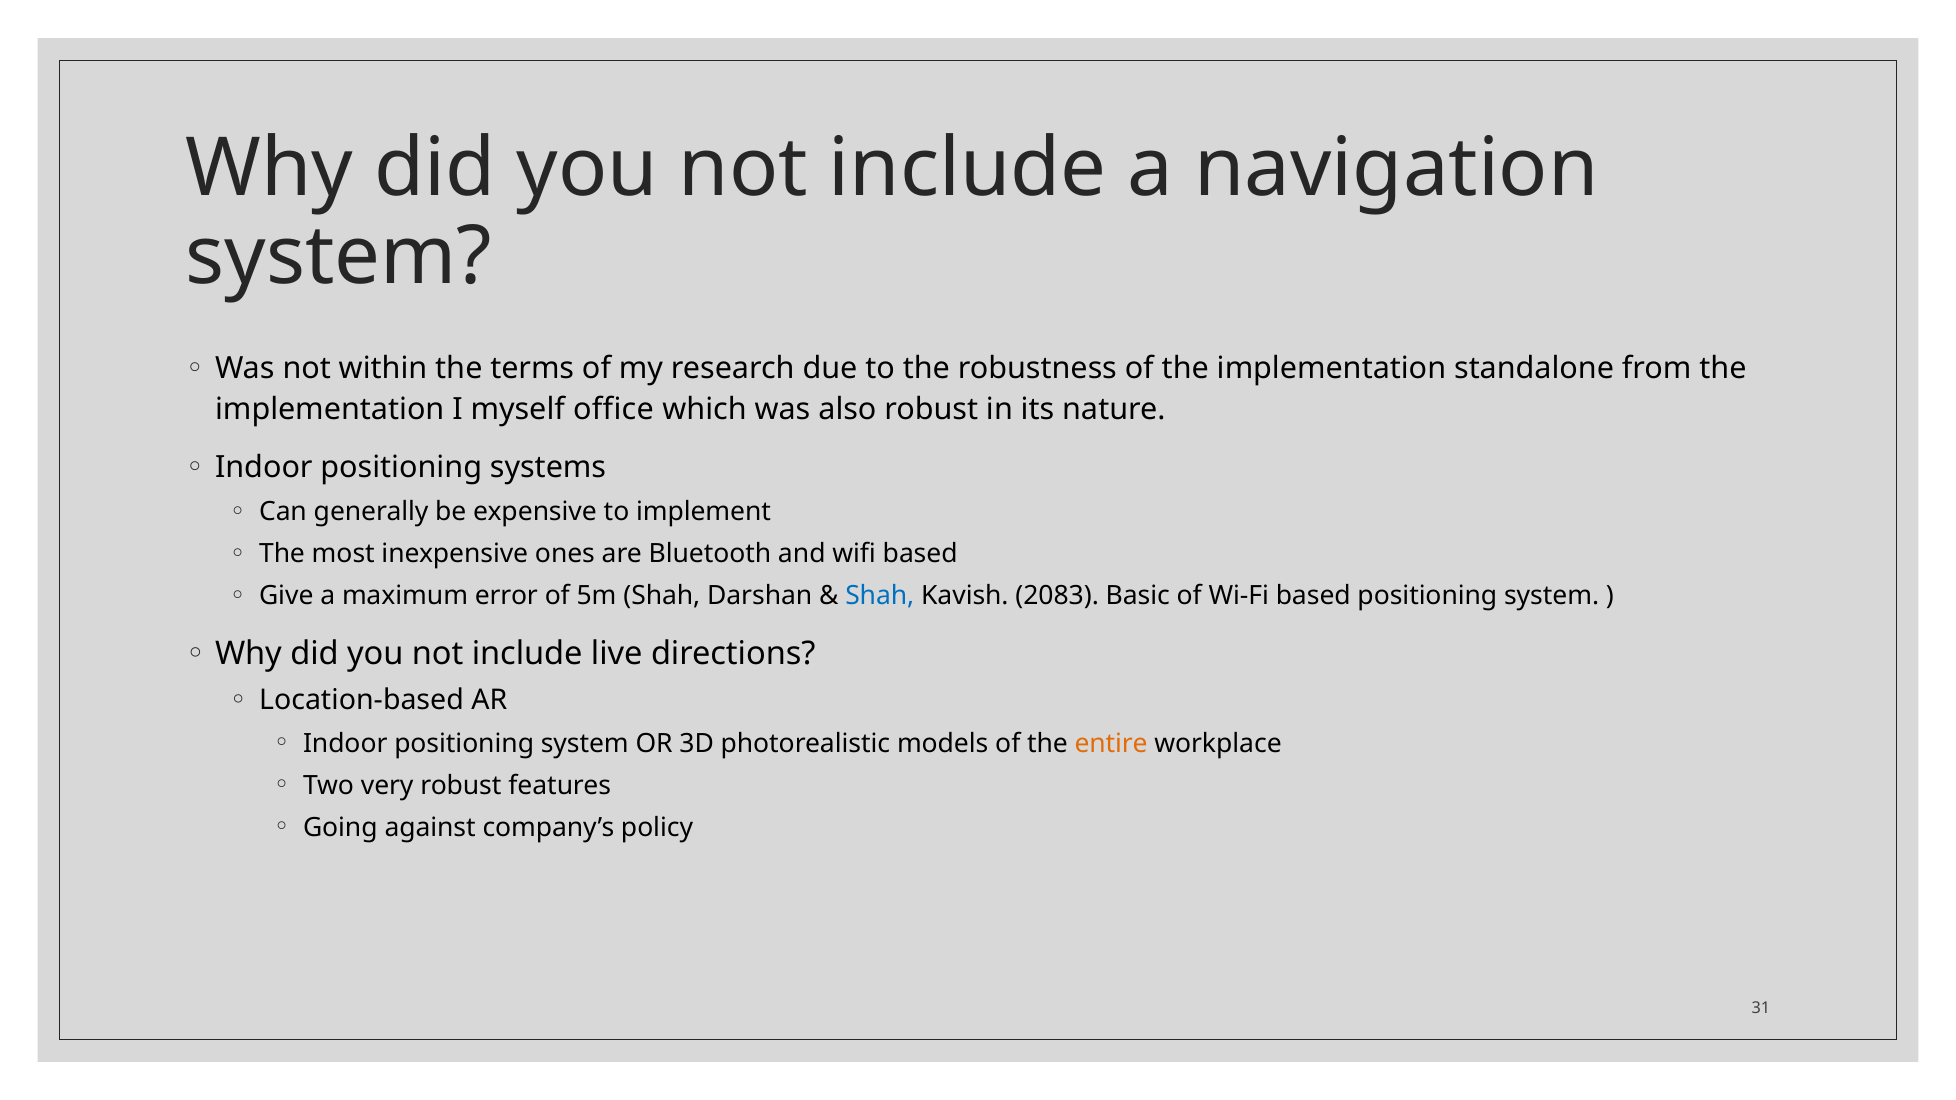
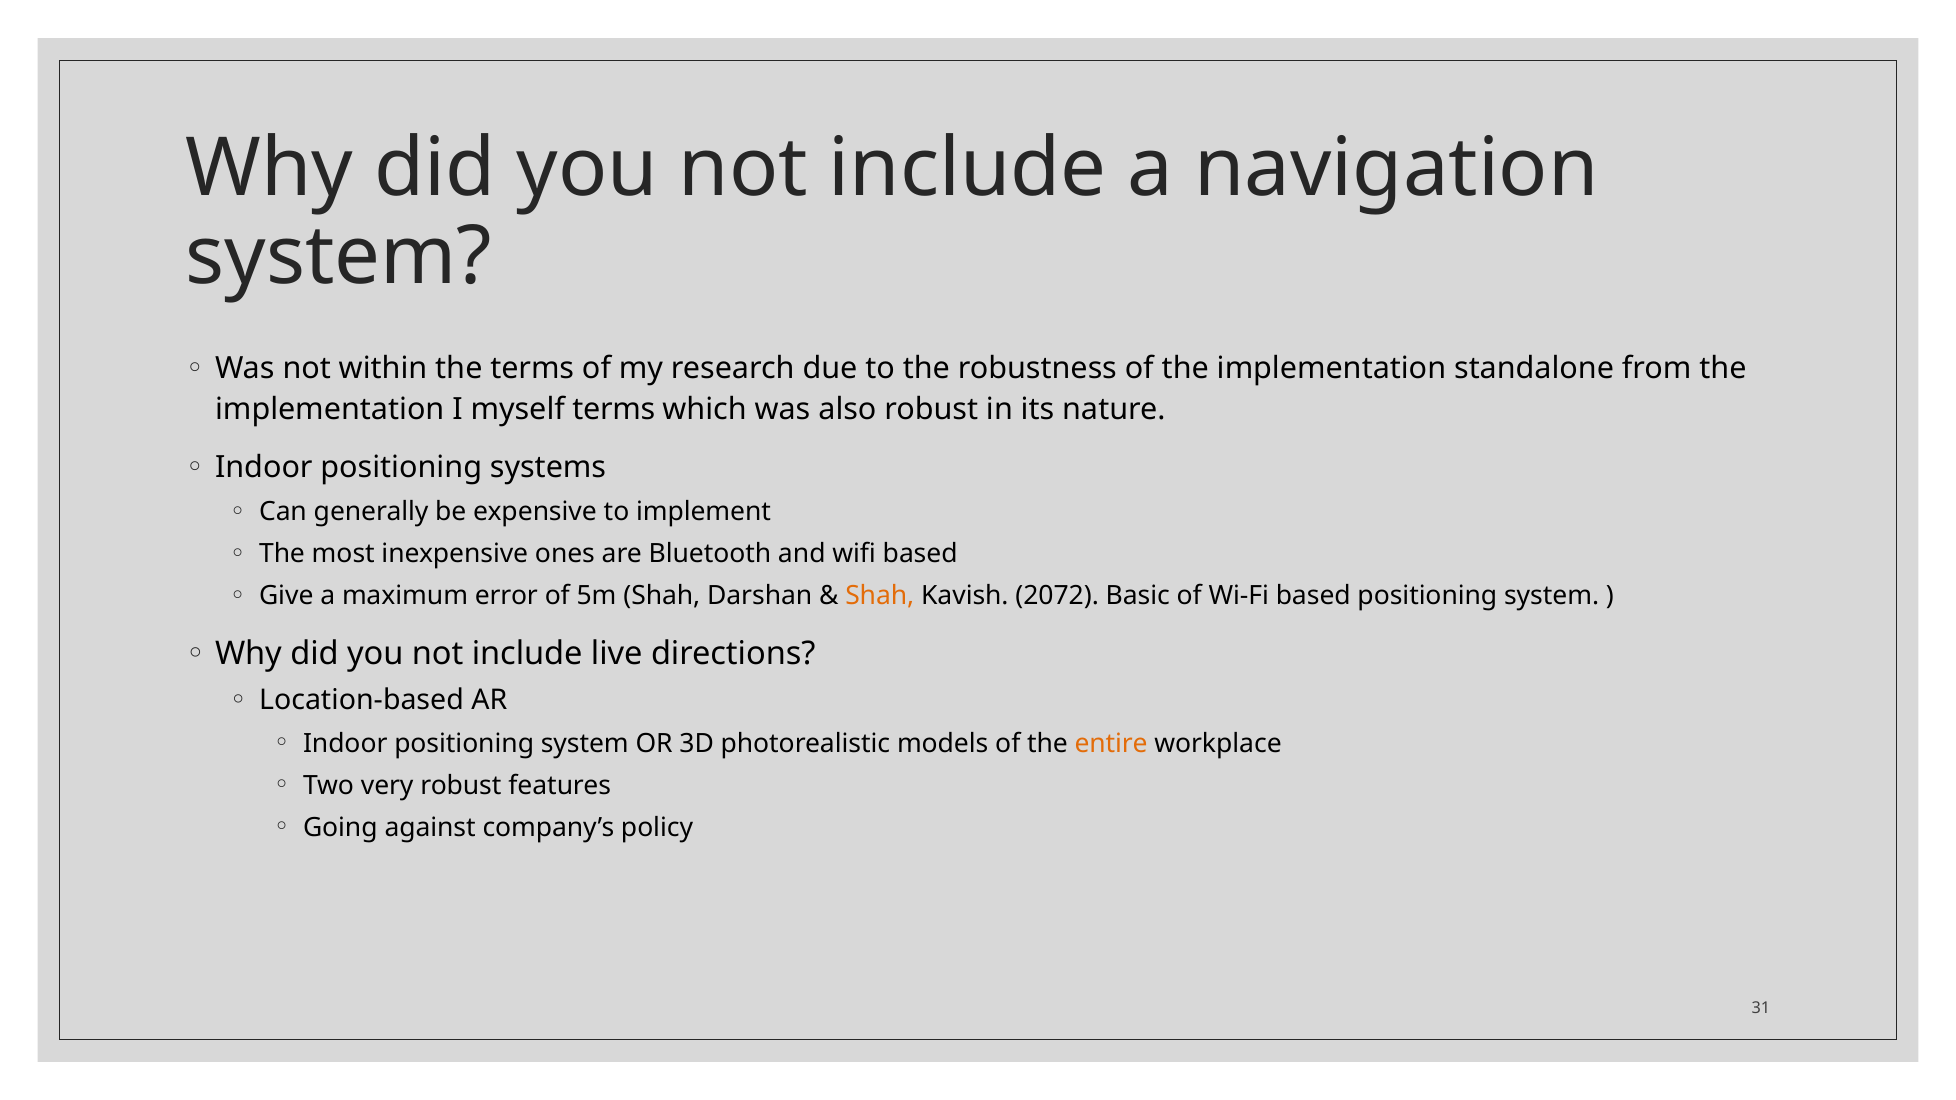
myself office: office -> terms
Shah at (880, 596) colour: blue -> orange
2083: 2083 -> 2072
